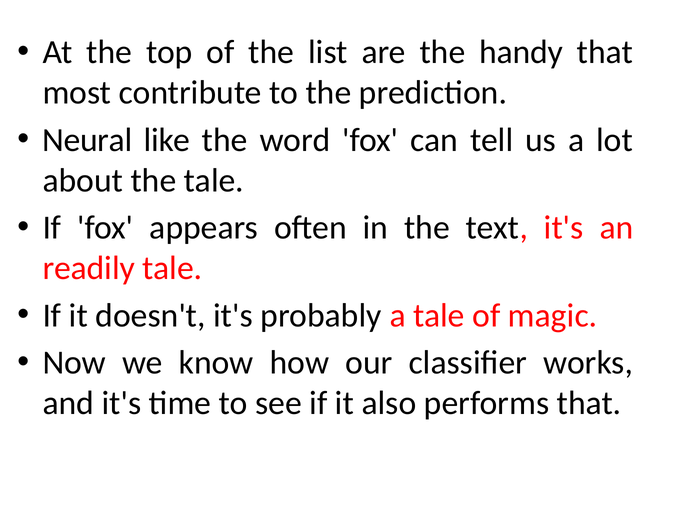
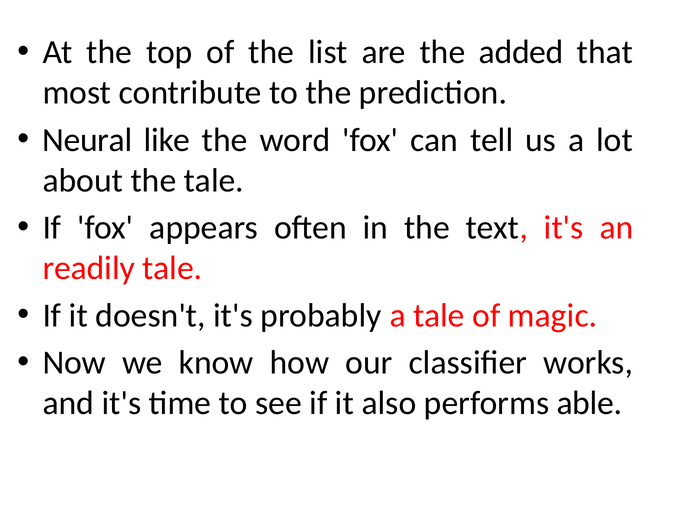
handy: handy -> added
performs that: that -> able
